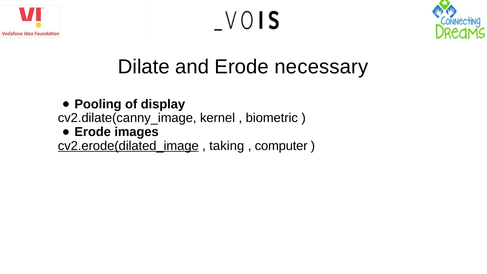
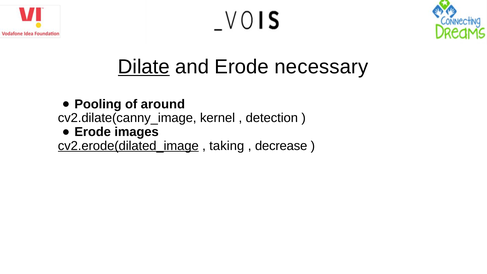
Dilate underline: none -> present
display: display -> around
biometric: biometric -> detection
computer: computer -> decrease
